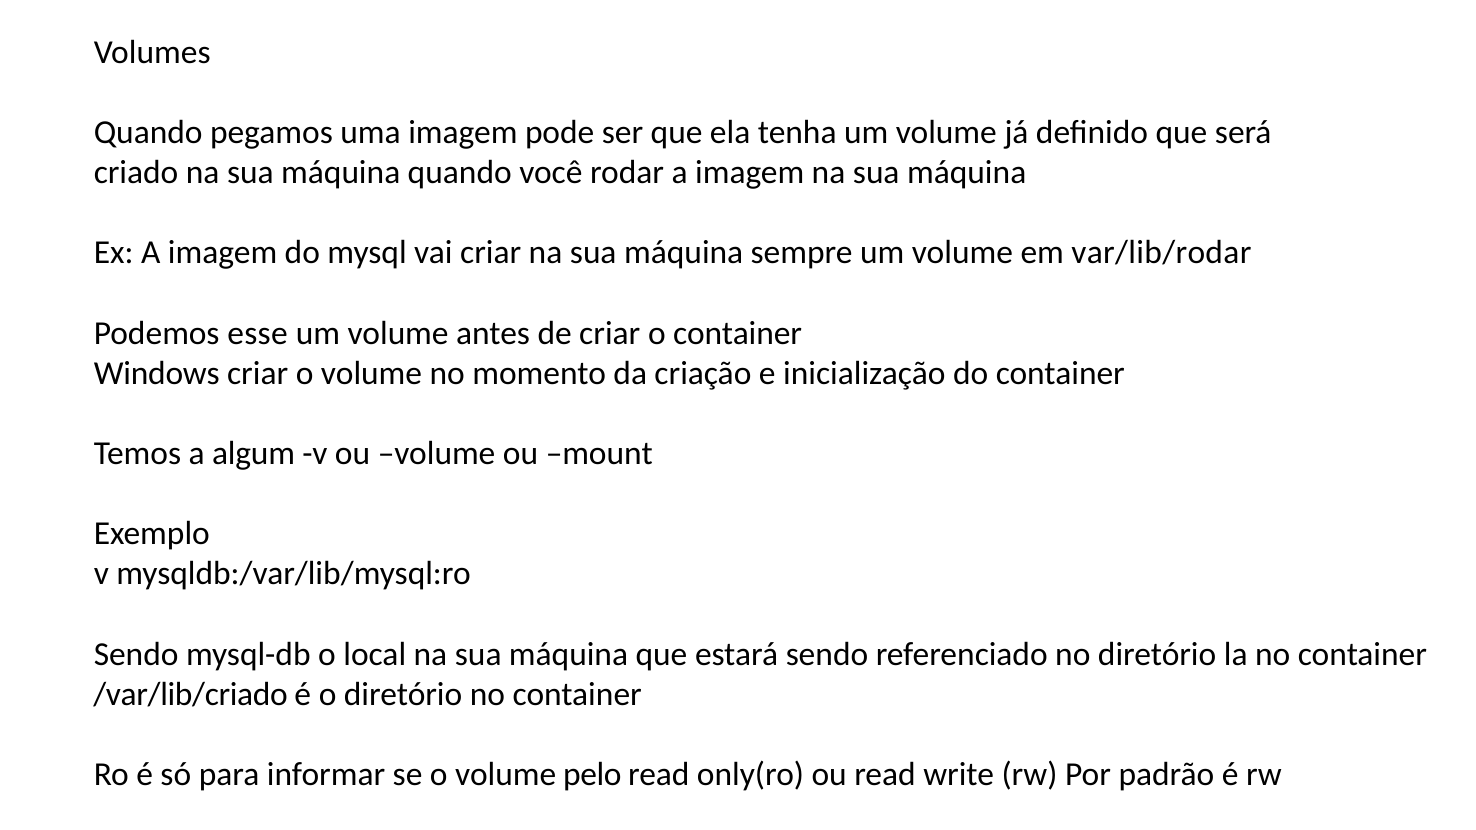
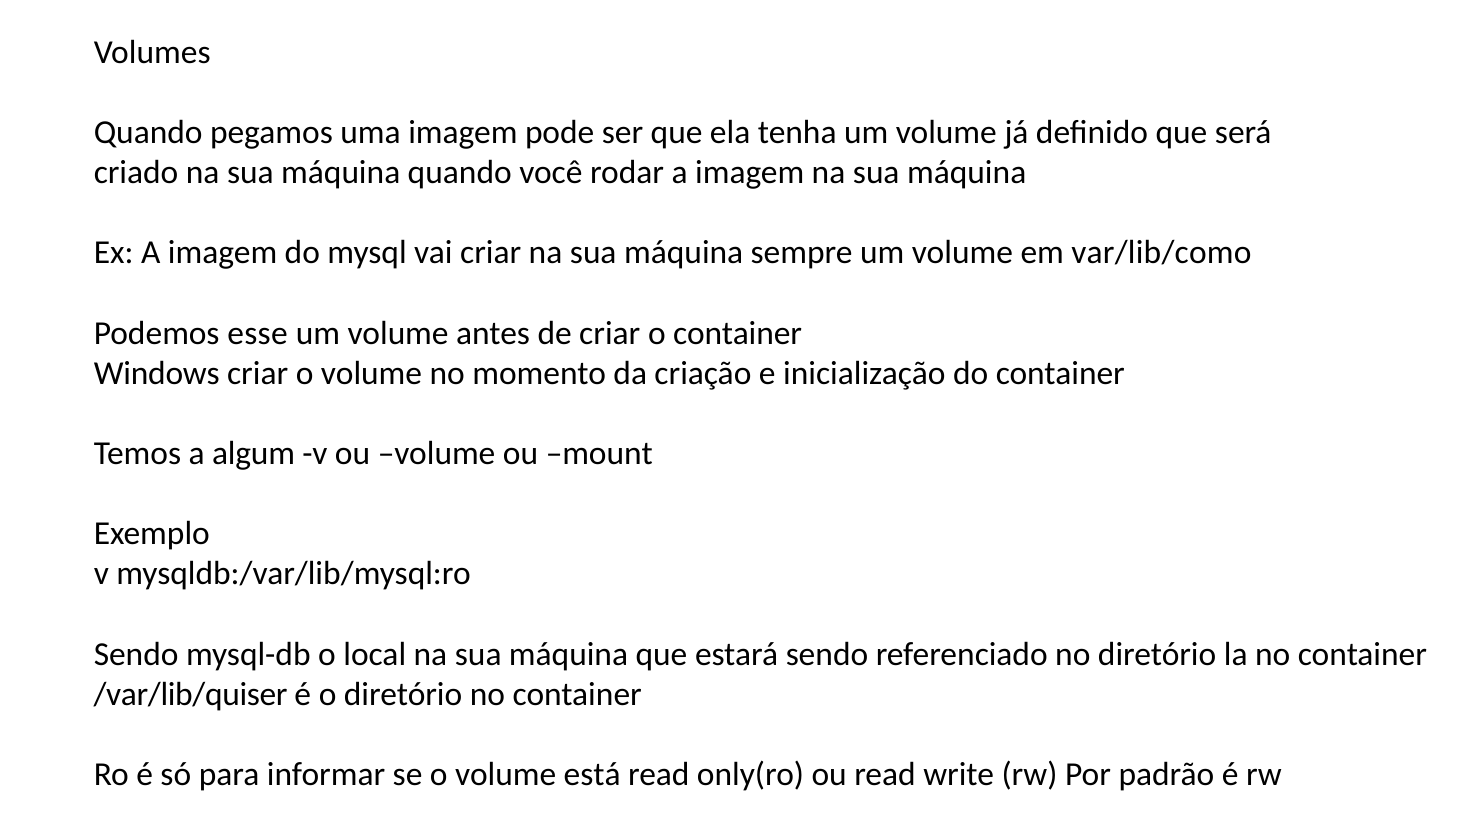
var/lib/rodar: var/lib/rodar -> var/lib/como
/var/lib/criado: /var/lib/criado -> /var/lib/quiser
pelo: pelo -> está
